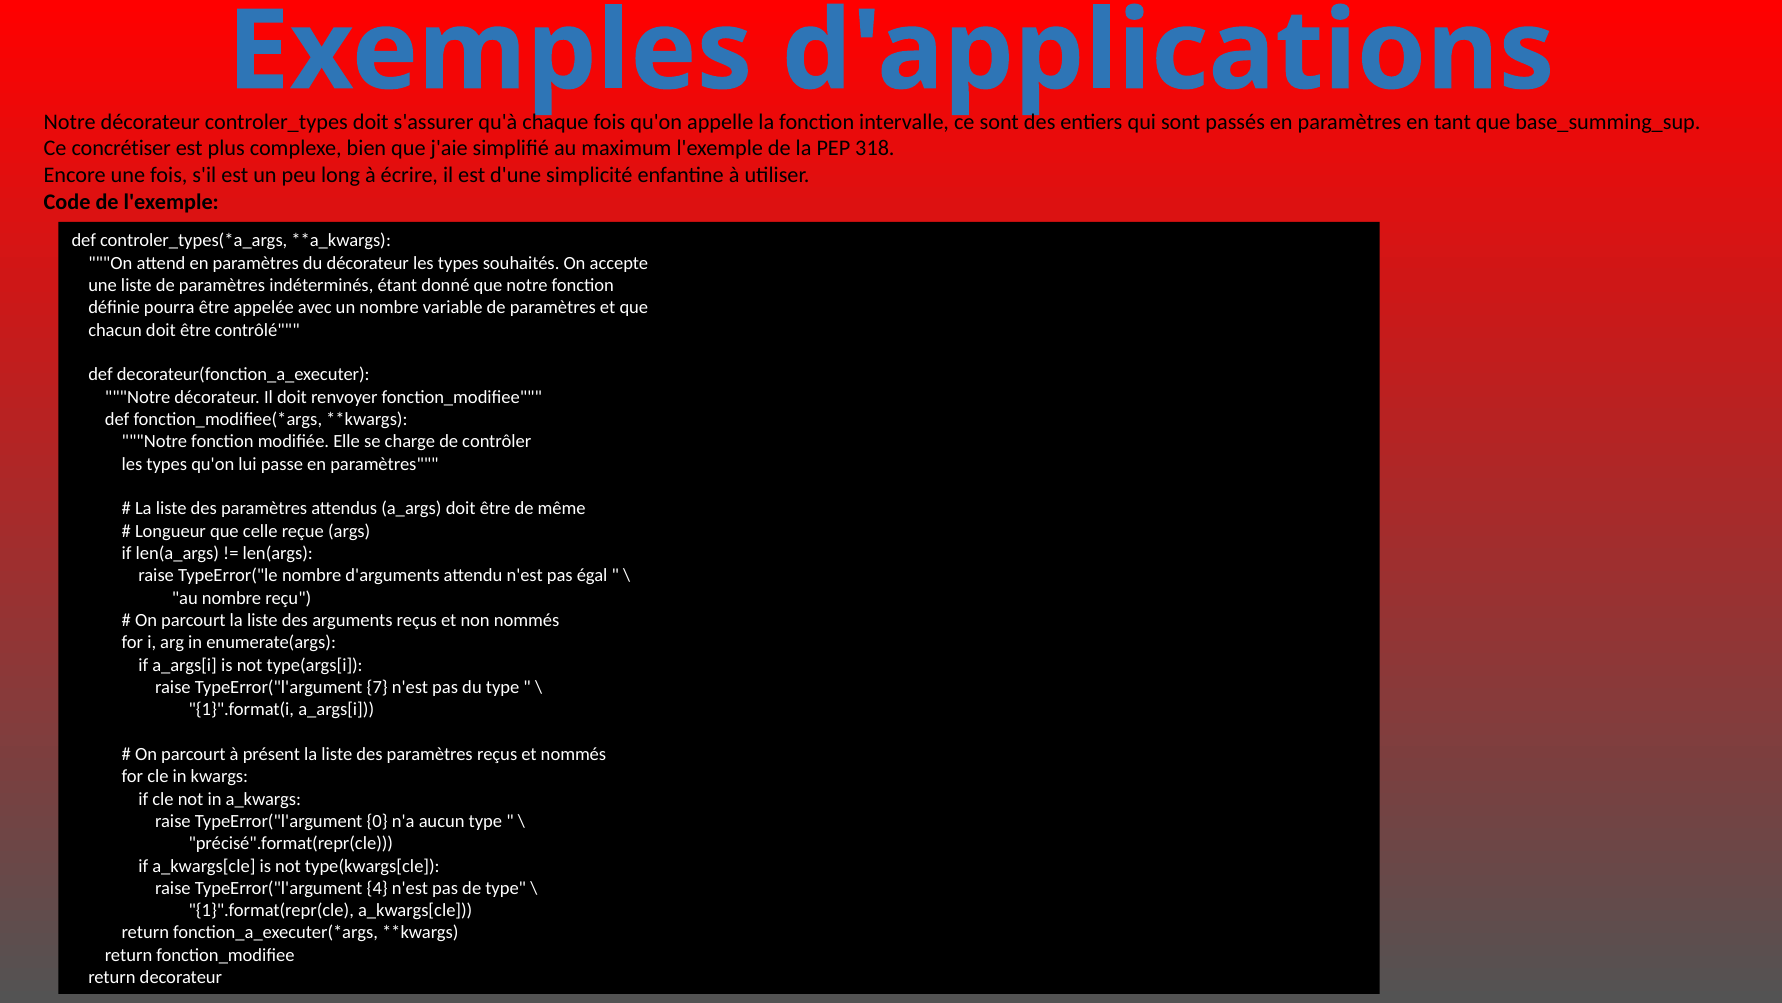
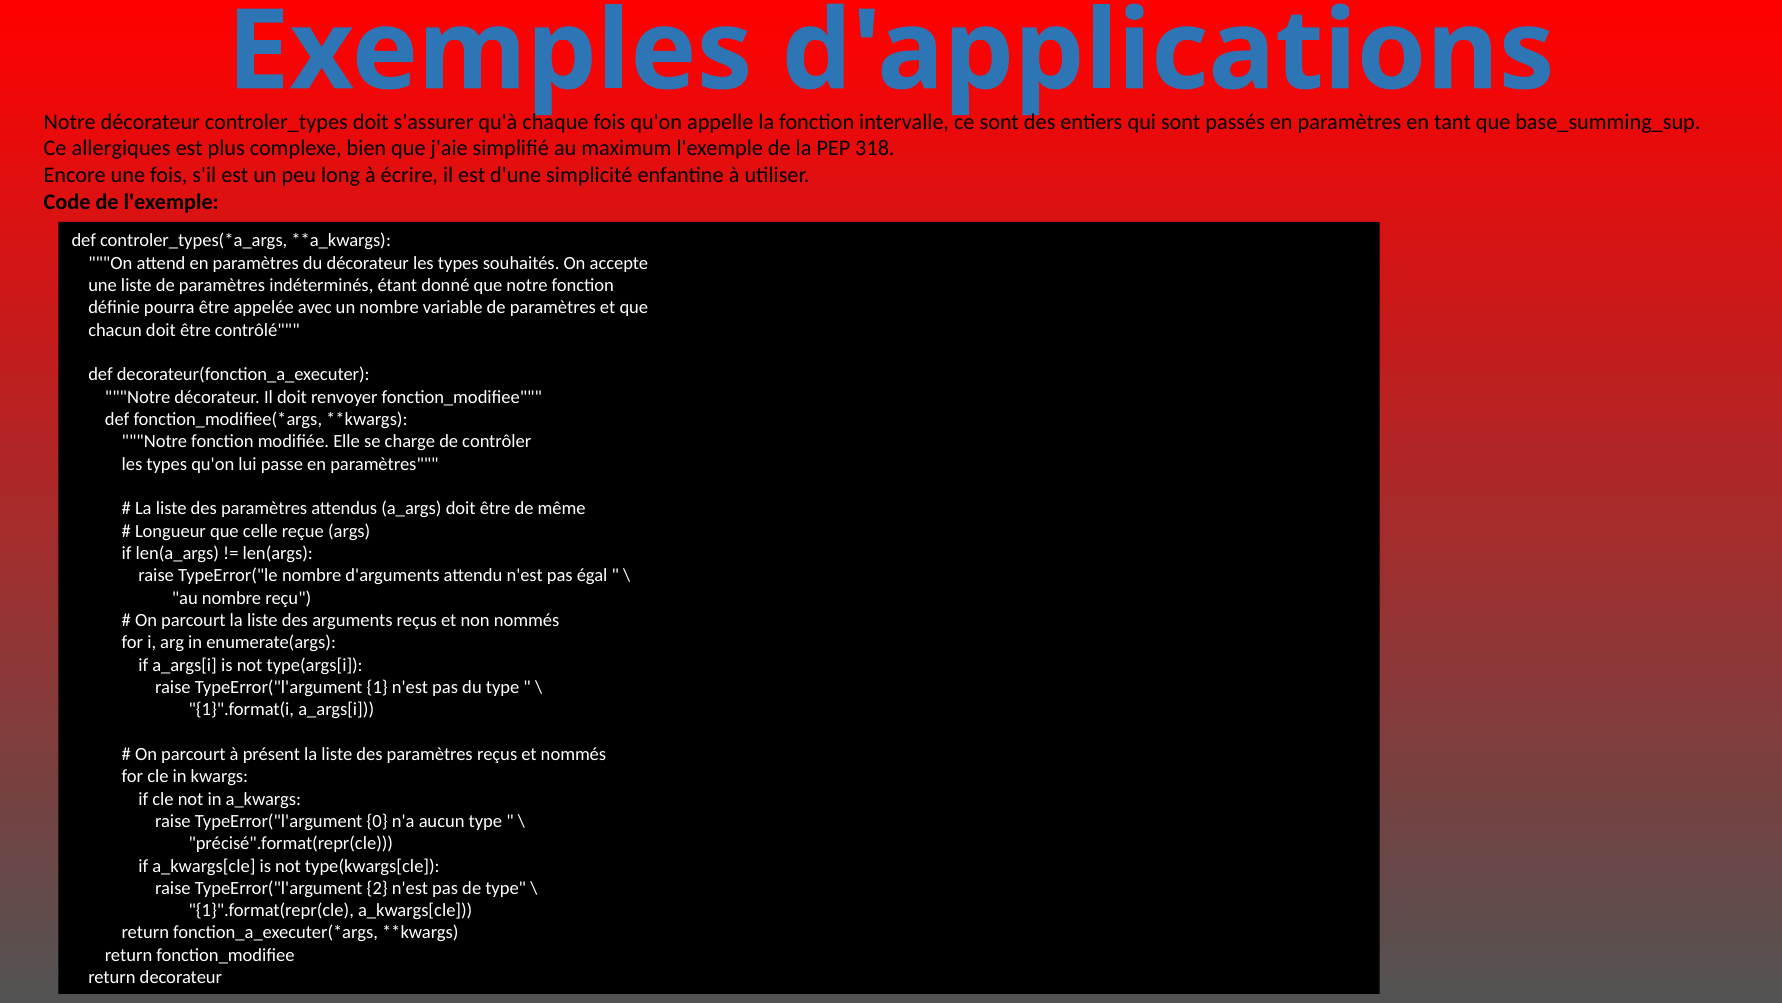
concrétiser: concrétiser -> allergiques
7: 7 -> 1
4: 4 -> 2
